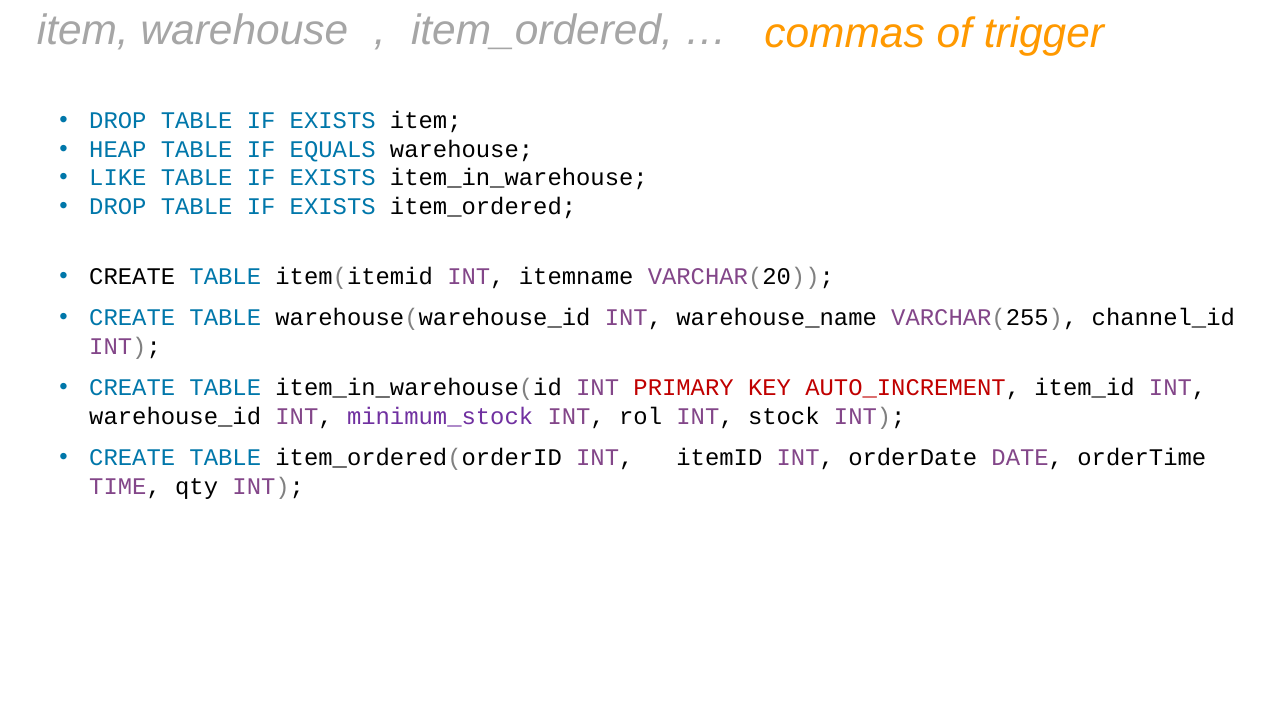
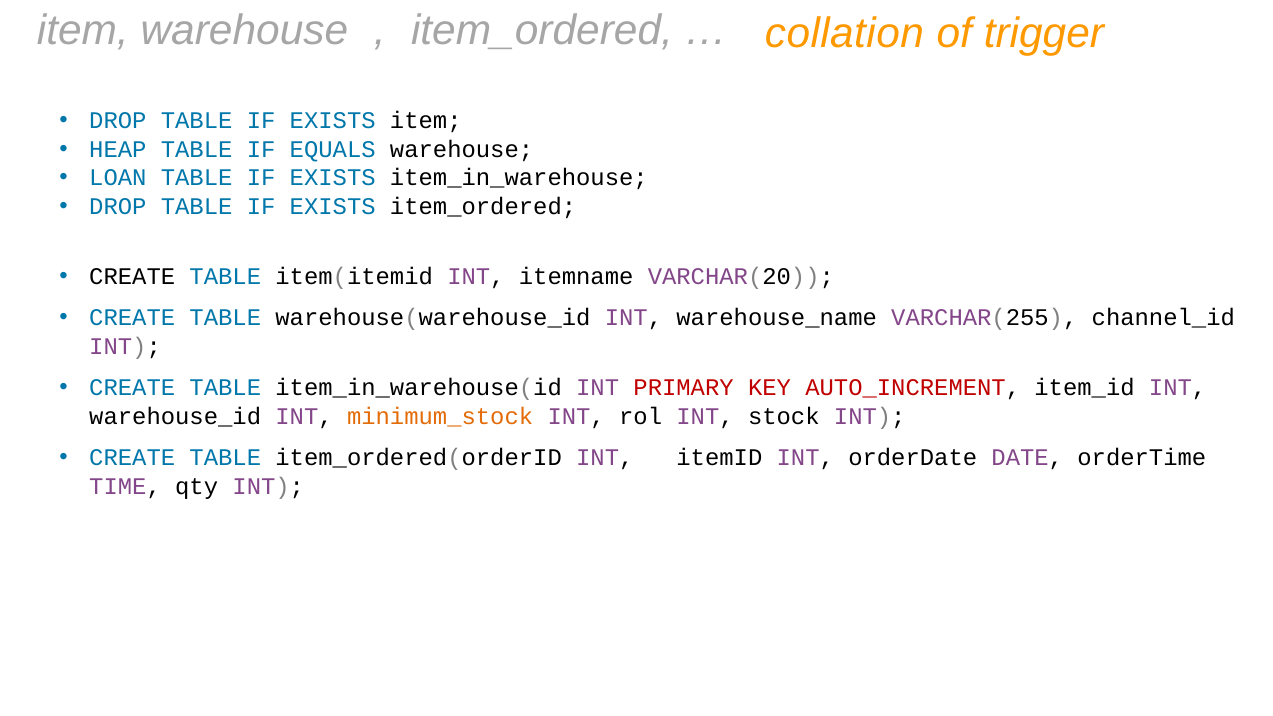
commas: commas -> collation
LIKE: LIKE -> LOAN
minimum_stock colour: purple -> orange
